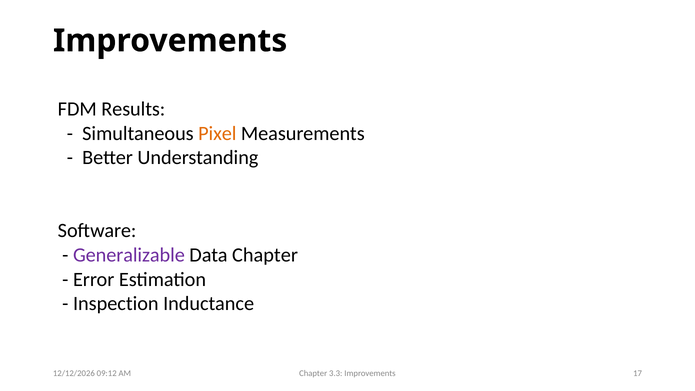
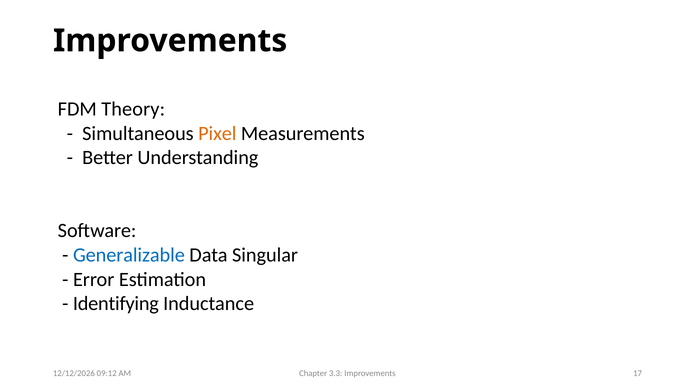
Results: Results -> Theory
Generalizable colour: purple -> blue
Data Chapter: Chapter -> Singular
Inspection: Inspection -> Identifying
